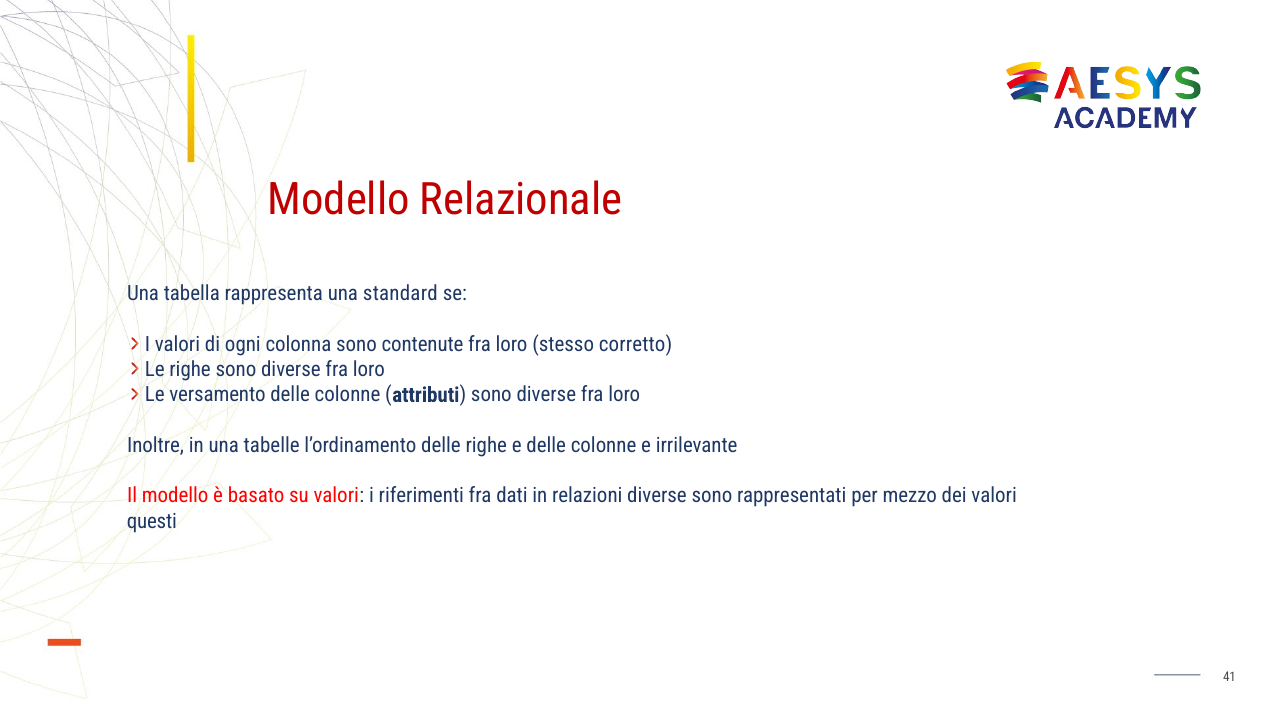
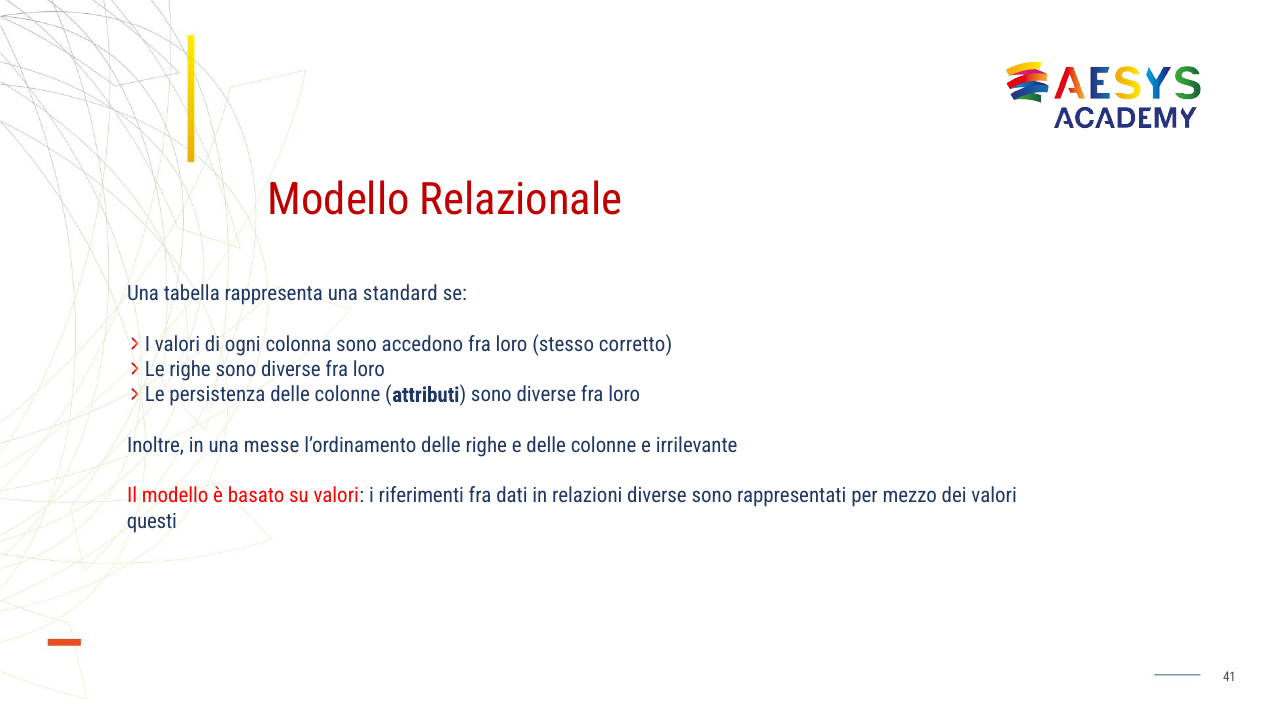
contenute: contenute -> accedono
versamento: versamento -> persistenza
tabelle: tabelle -> messe
